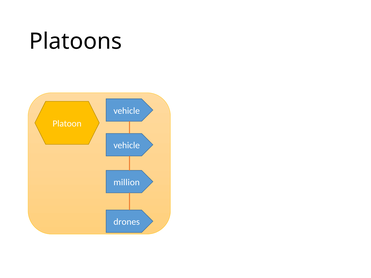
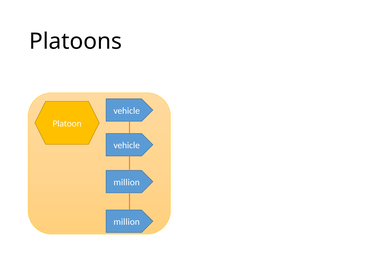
drones at (127, 222): drones -> million
